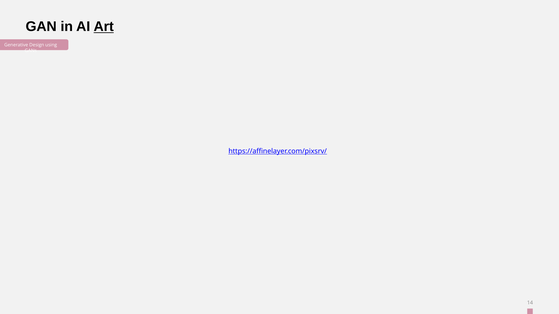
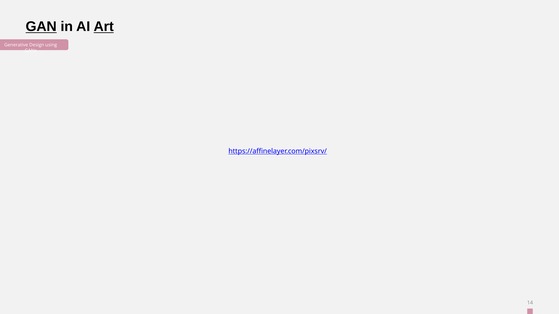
GAN underline: none -> present
